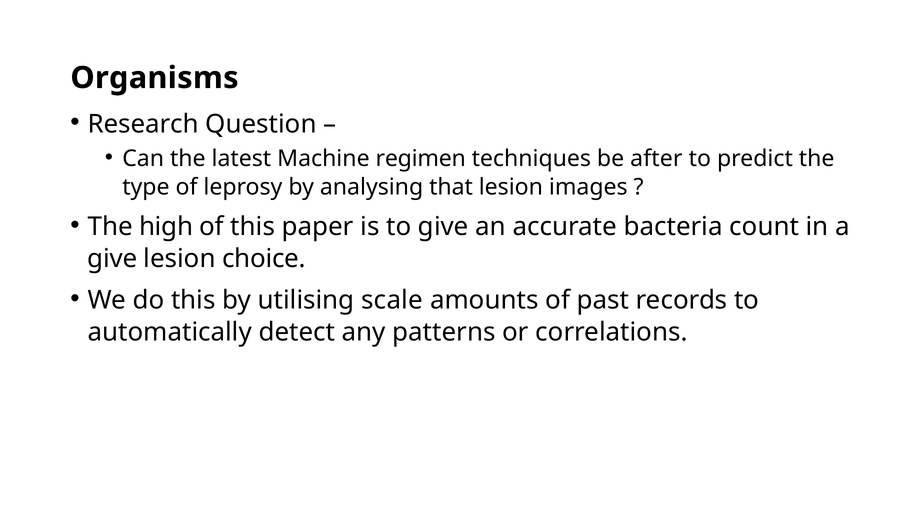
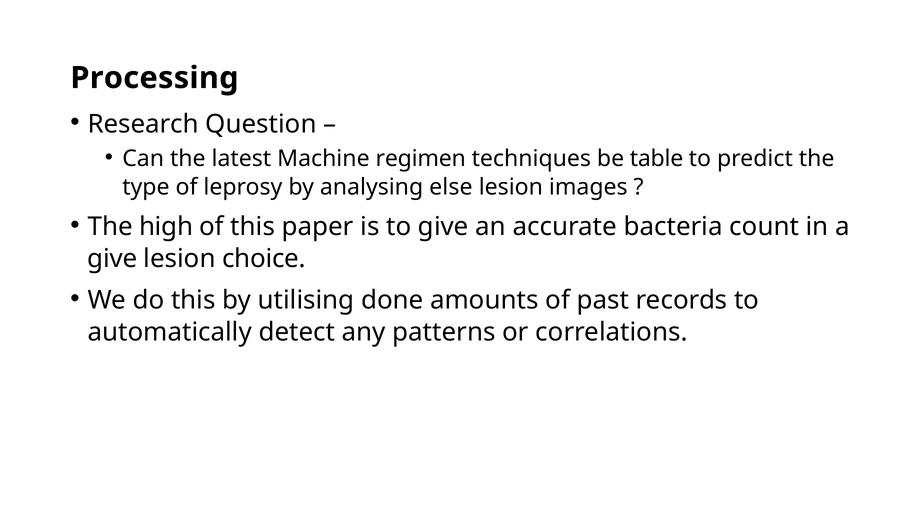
Organisms: Organisms -> Processing
after: after -> table
that: that -> else
scale: scale -> done
